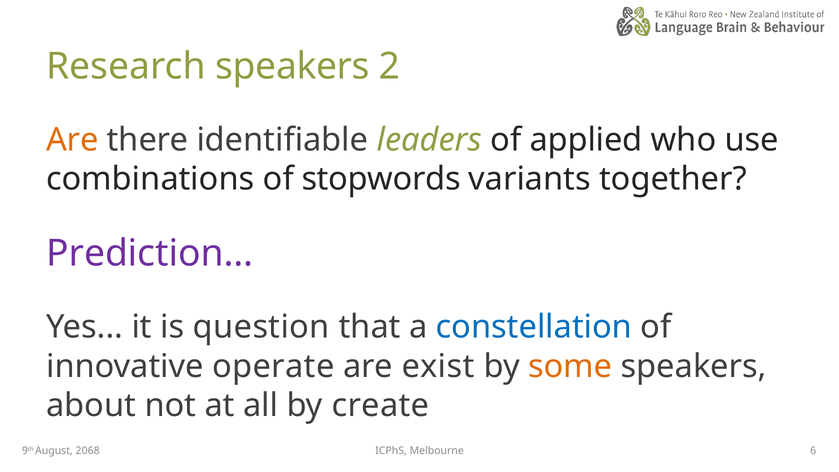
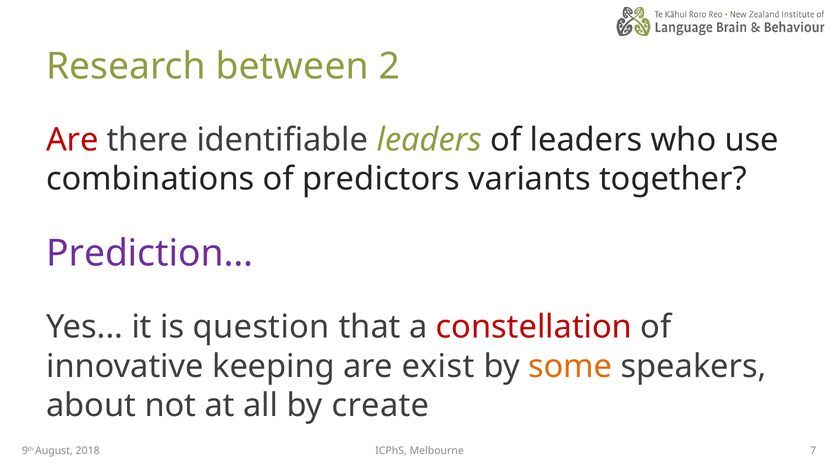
Research speakers: speakers -> between
Are at (72, 140) colour: orange -> red
of applied: applied -> leaders
stopwords: stopwords -> predictors
constellation colour: blue -> red
operate: operate -> keeping
2068: 2068 -> 2018
6: 6 -> 7
